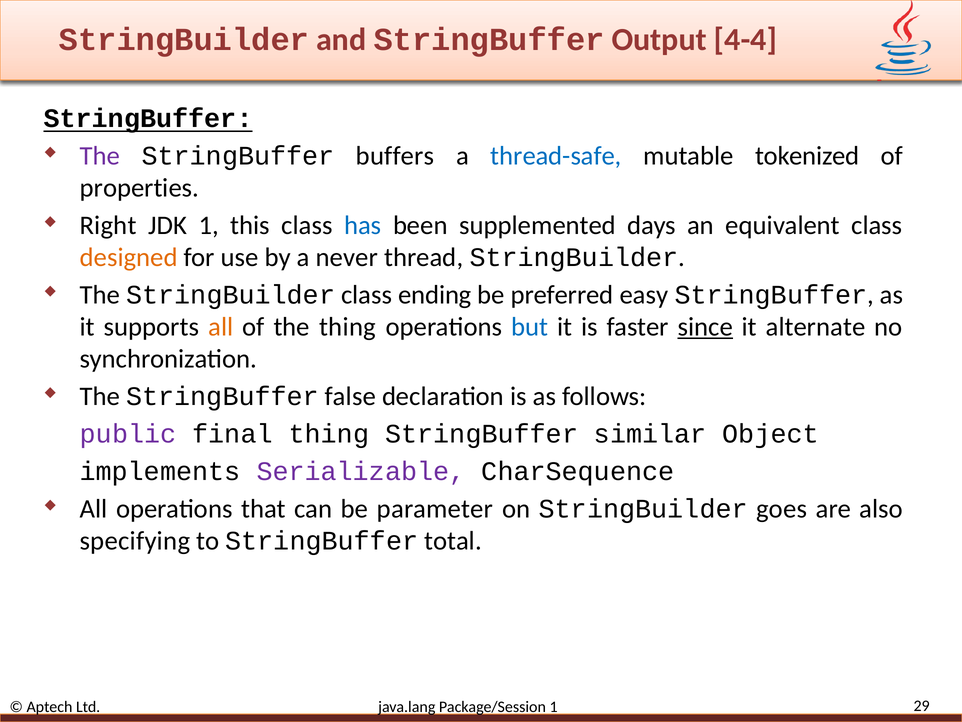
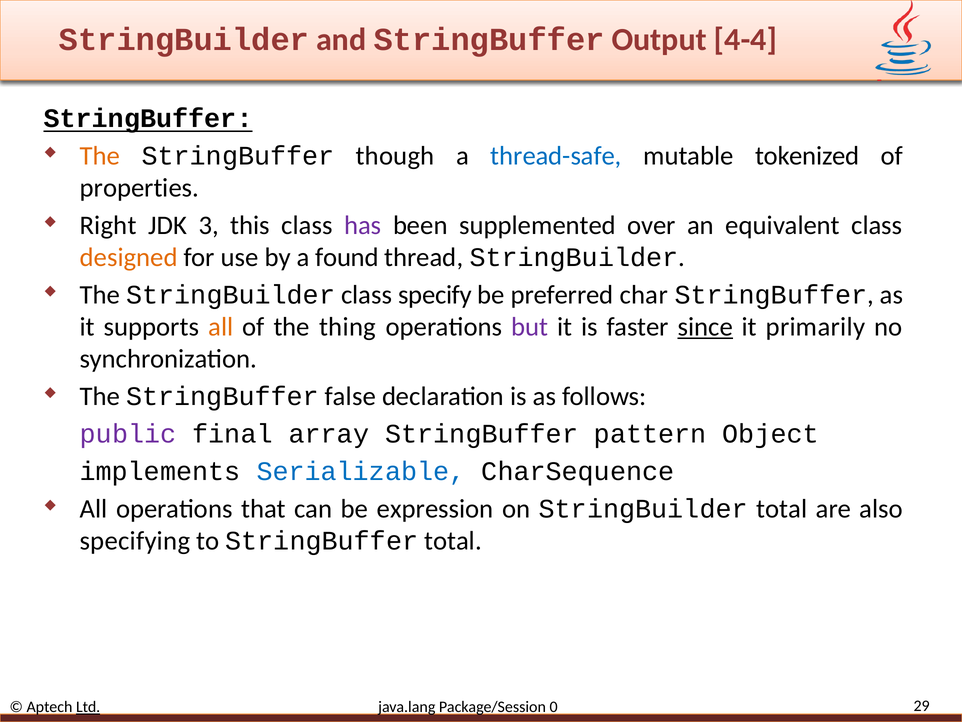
The at (100, 156) colour: purple -> orange
buffers: buffers -> though
JDK 1: 1 -> 3
has colour: blue -> purple
days: days -> over
never: never -> found
ending: ending -> specify
easy: easy -> char
but colour: blue -> purple
alternate: alternate -> primarily
final thing: thing -> array
similar: similar -> pattern
Serializable colour: purple -> blue
parameter: parameter -> expression
StringBuilder goes: goes -> total
Ltd underline: none -> present
Package/Session 1: 1 -> 0
